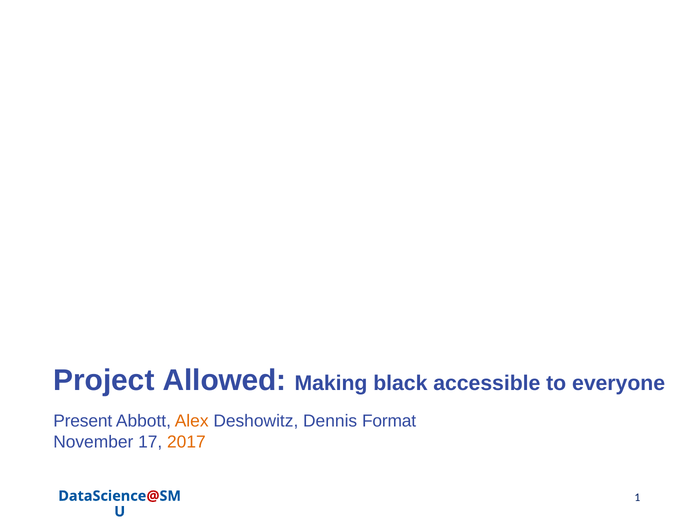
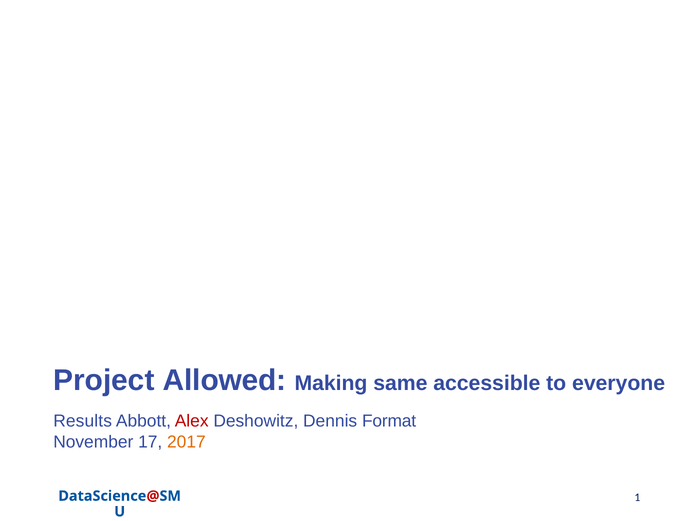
black: black -> same
Present: Present -> Results
Alex colour: orange -> red
